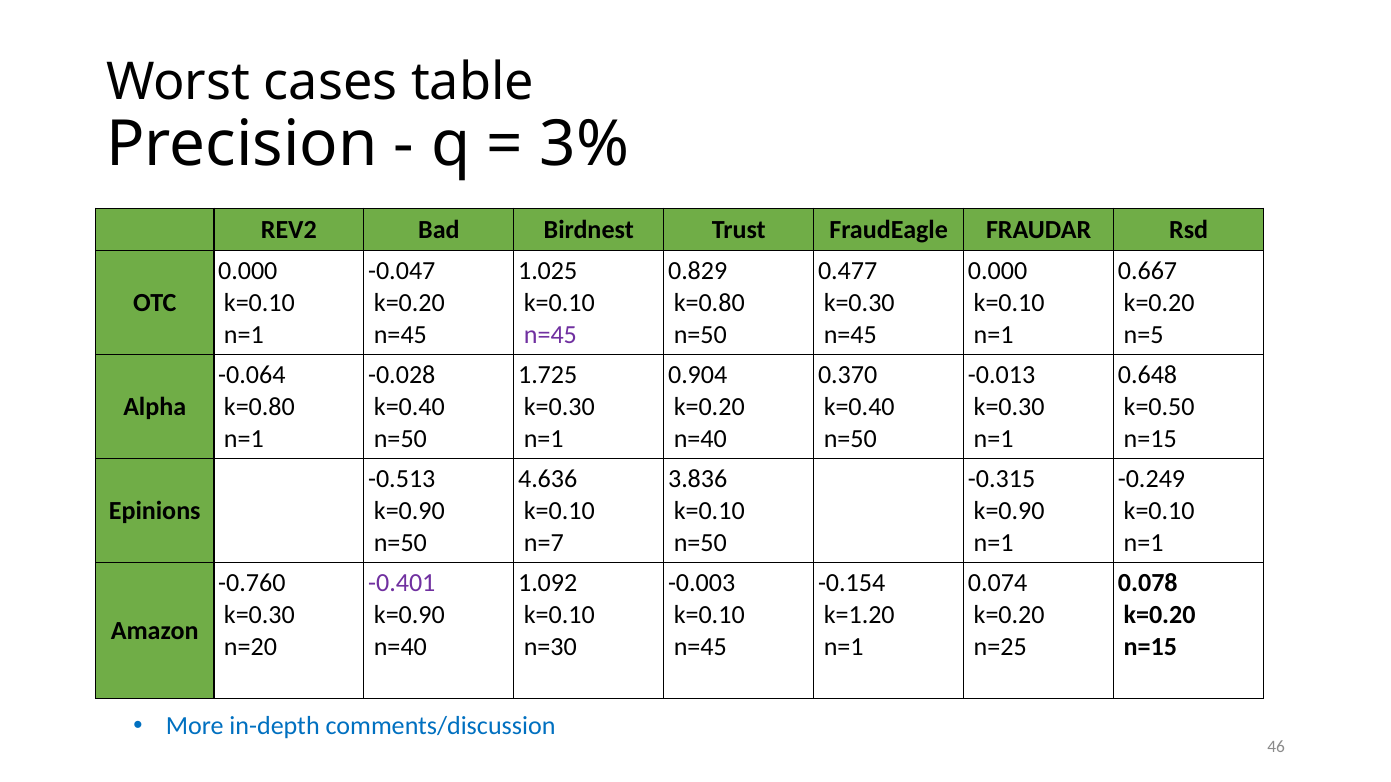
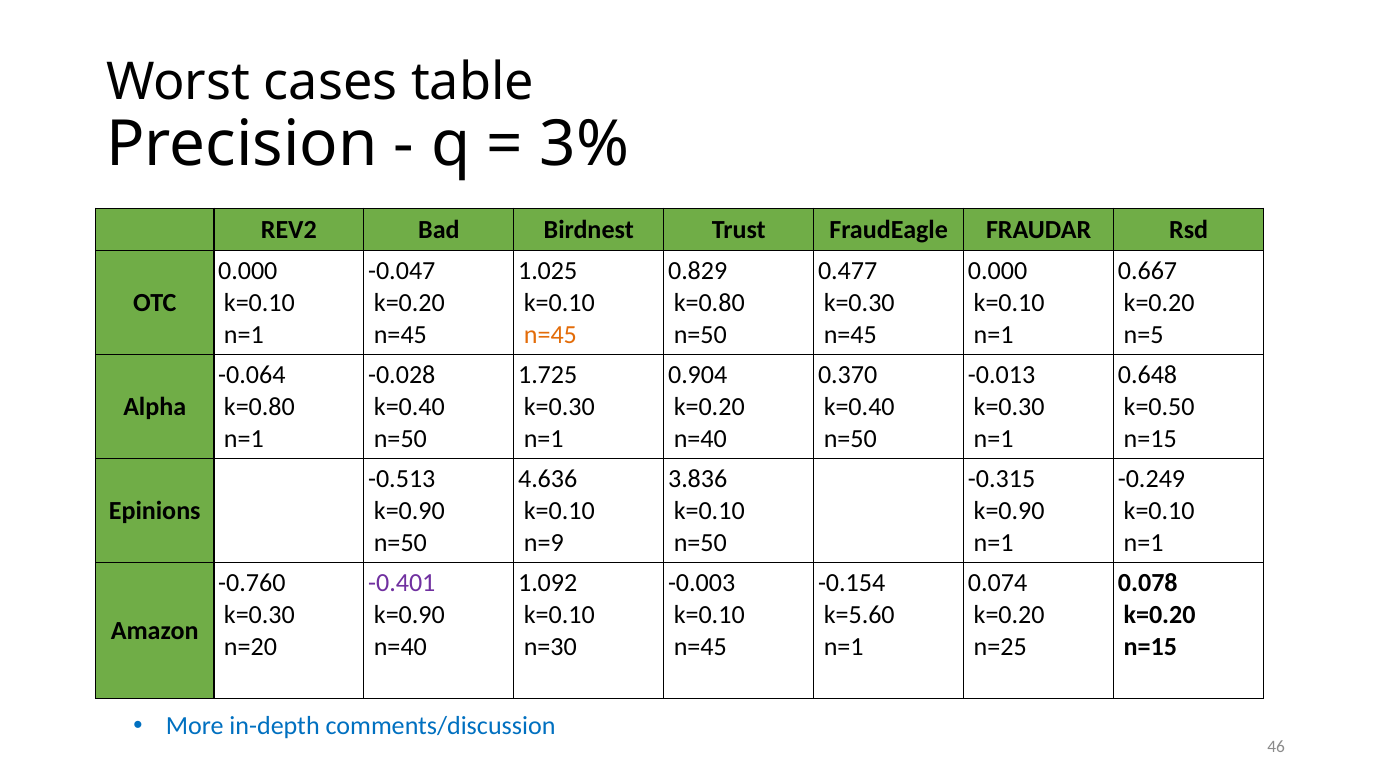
n=45 at (550, 335) colour: purple -> orange
n=7: n=7 -> n=9
k=1.20: k=1.20 -> k=5.60
